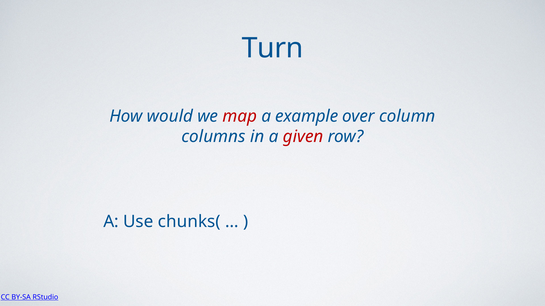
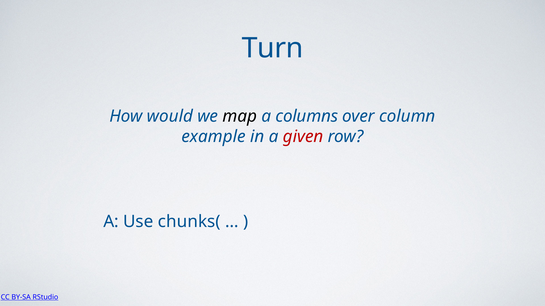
map colour: red -> black
example: example -> columns
columns: columns -> example
